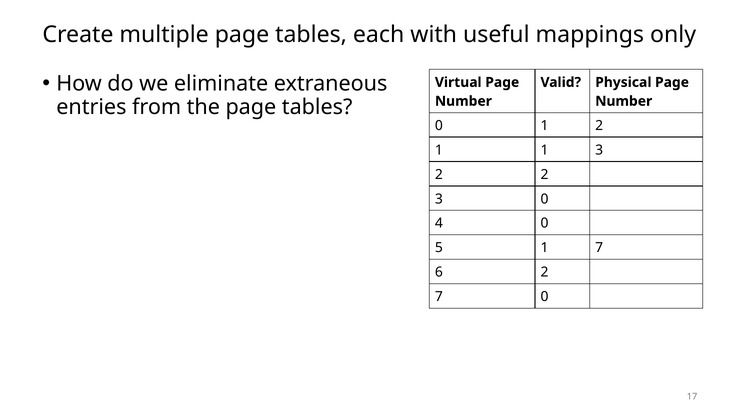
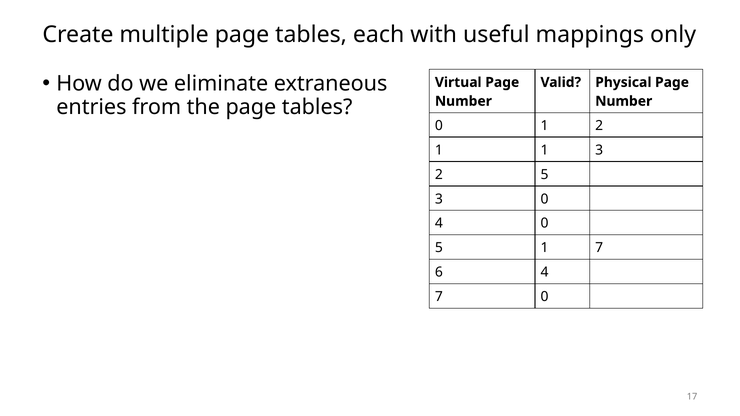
2 2: 2 -> 5
6 2: 2 -> 4
